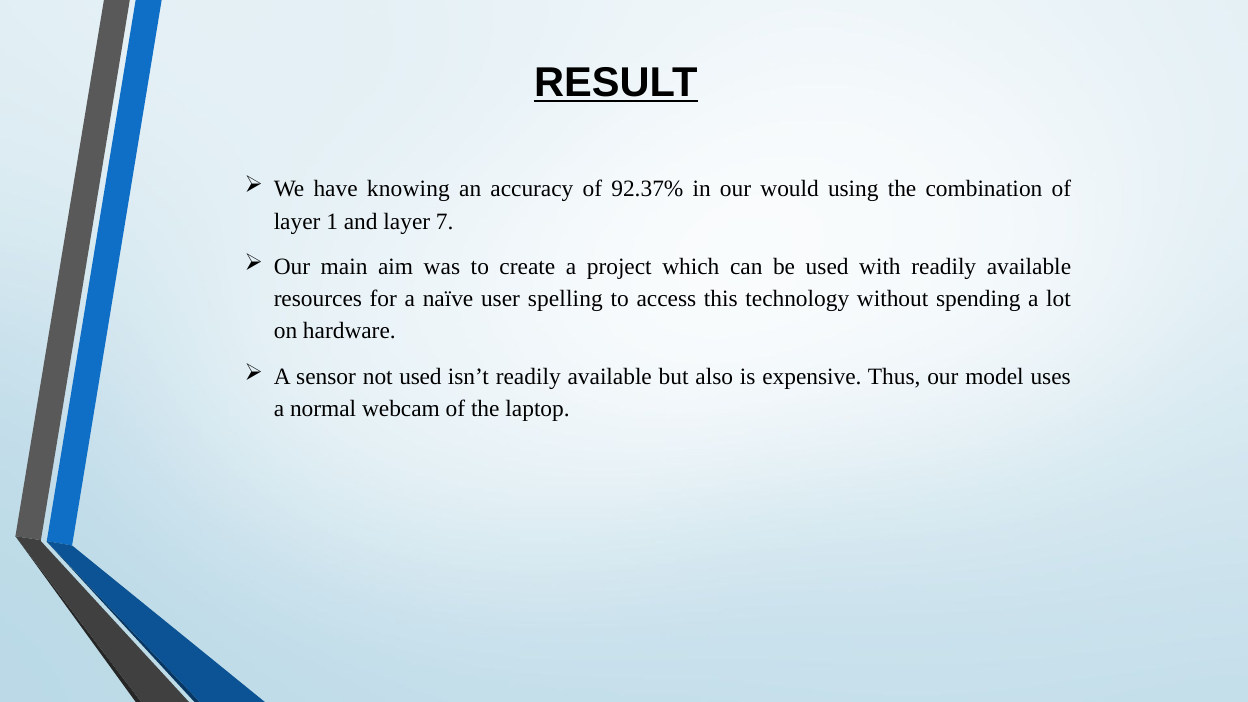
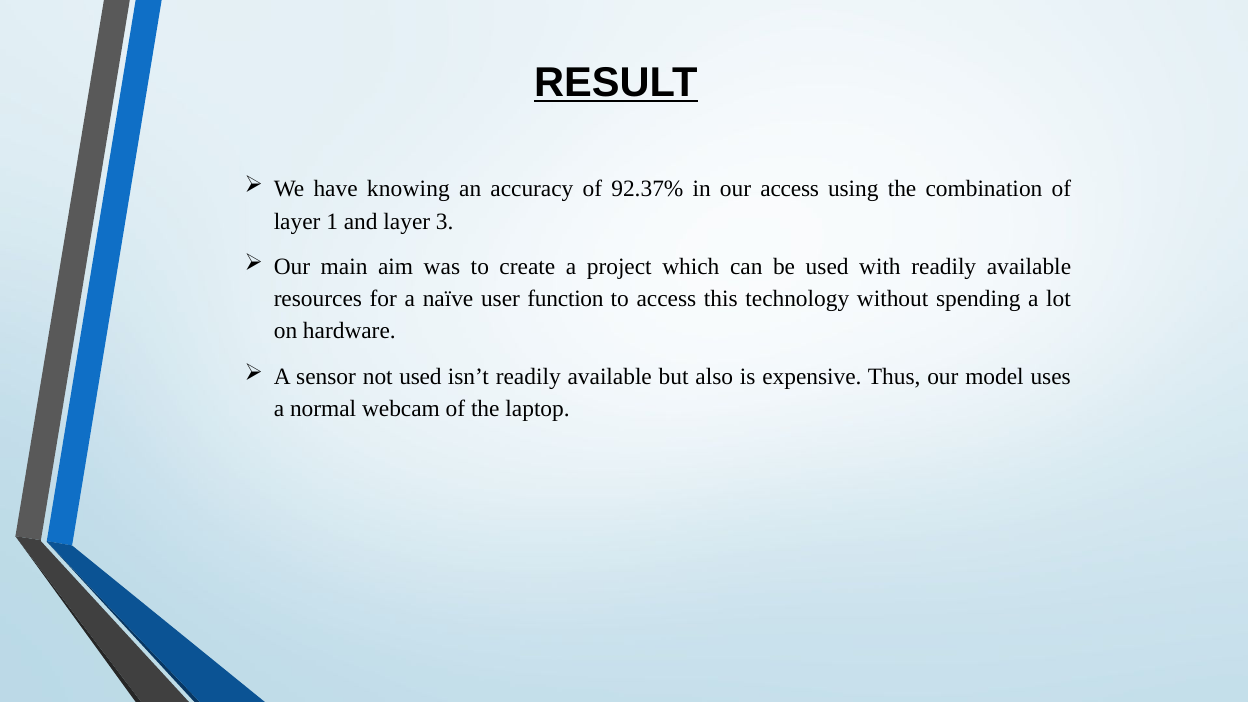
our would: would -> access
7: 7 -> 3
spelling: spelling -> function
